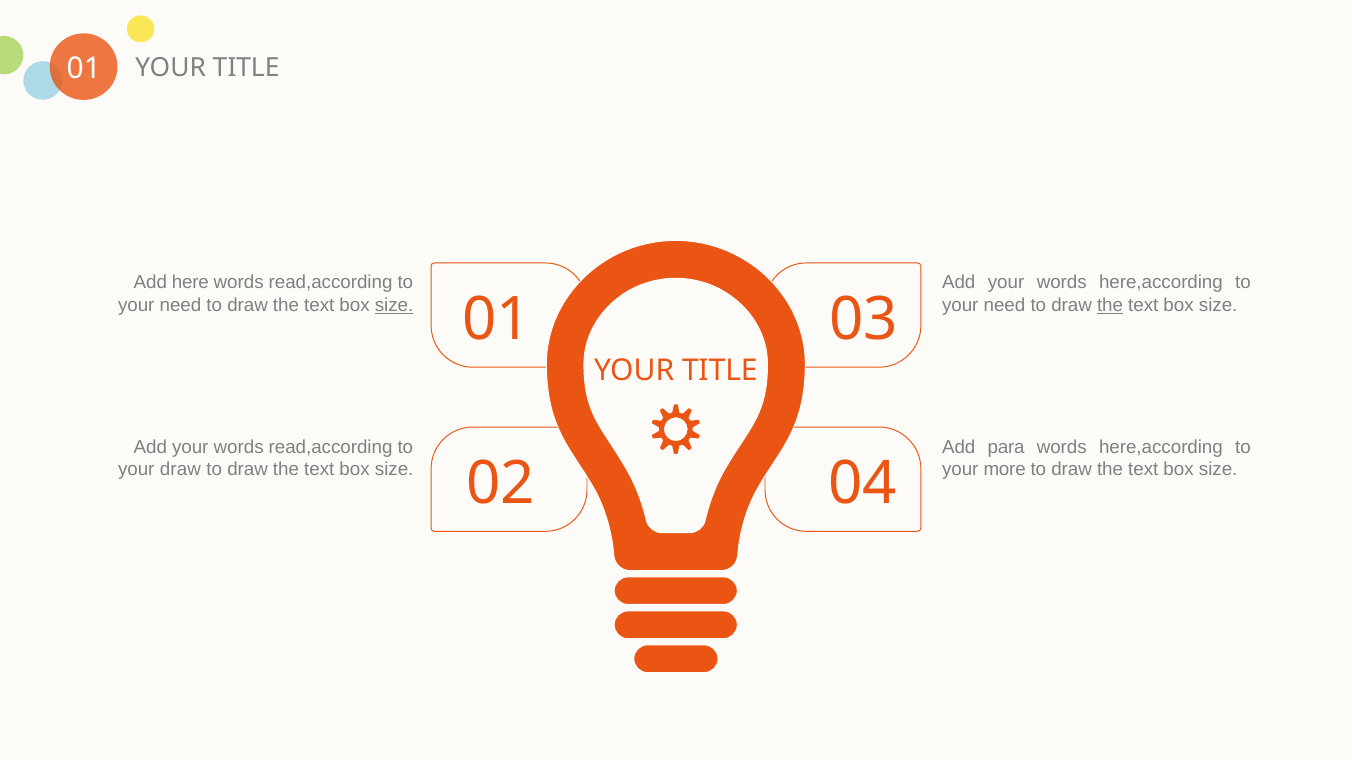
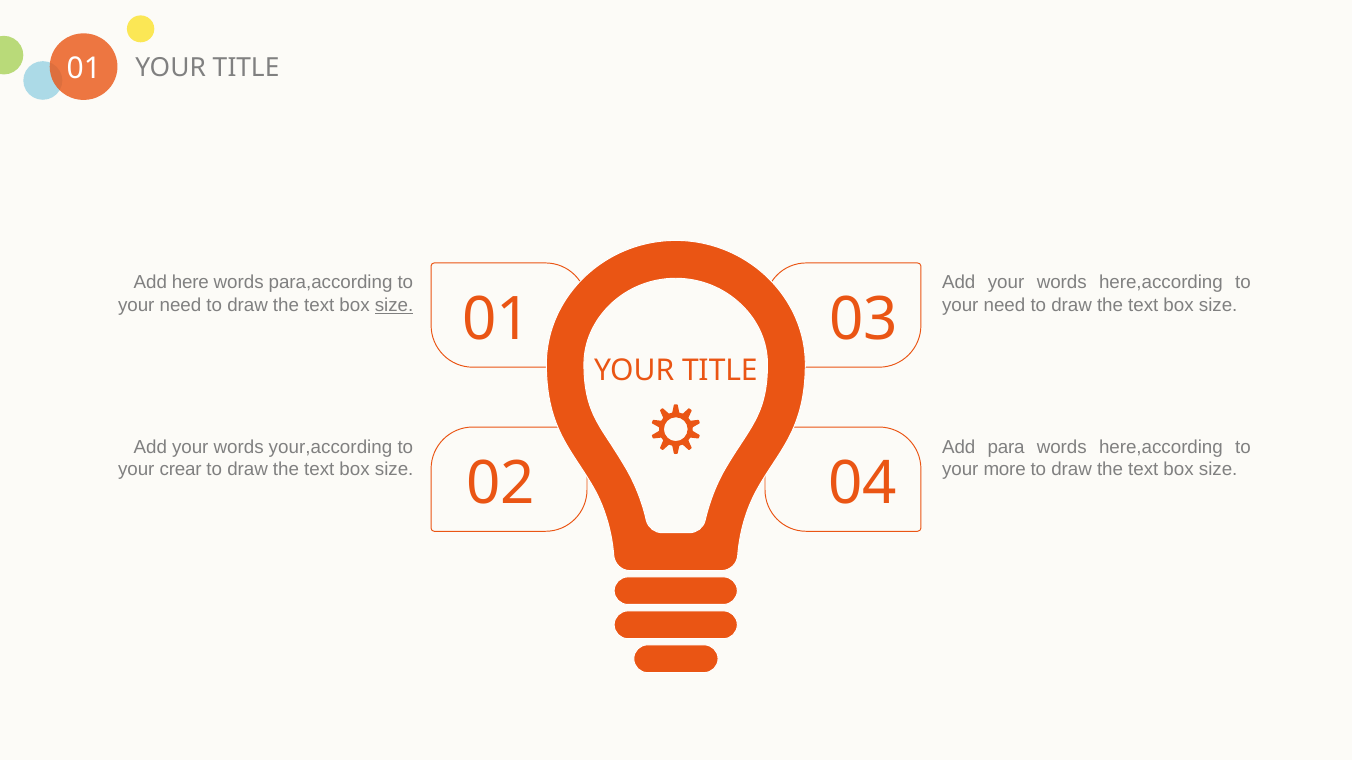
read,according at (331, 283): read,according -> para,according
the at (1110, 305) underline: present -> none
your words read,according: read,according -> your,according
your draw: draw -> crear
